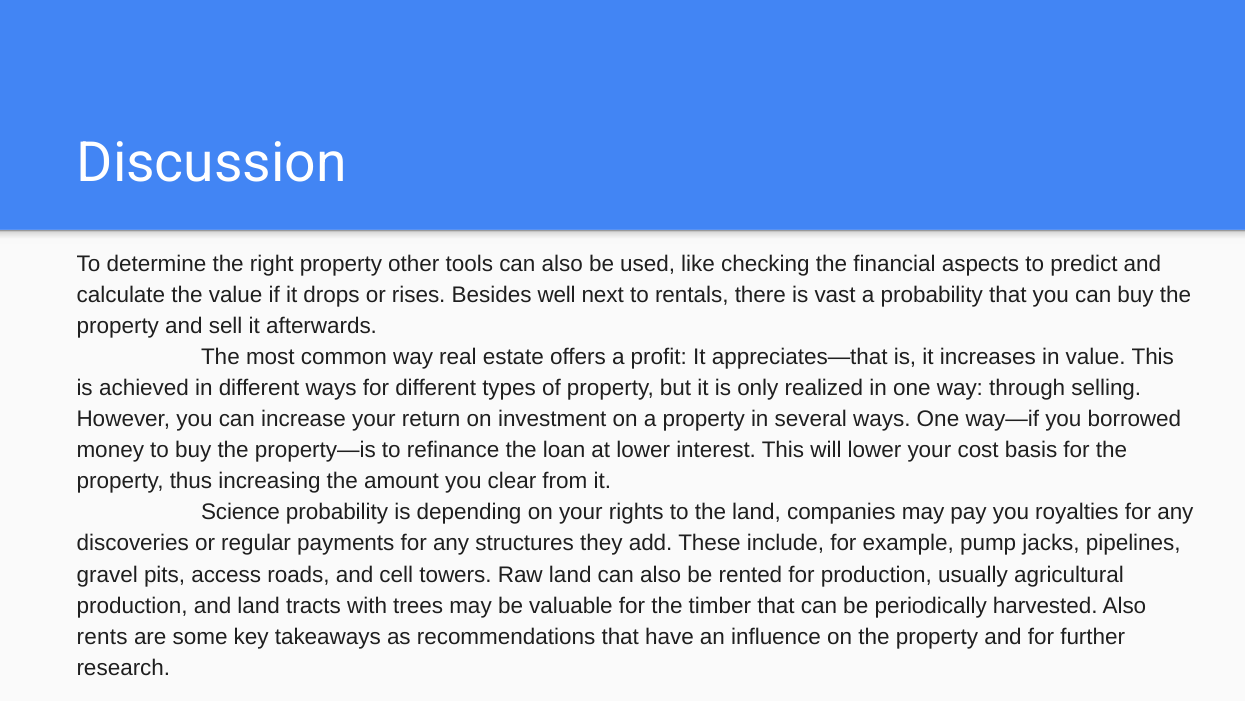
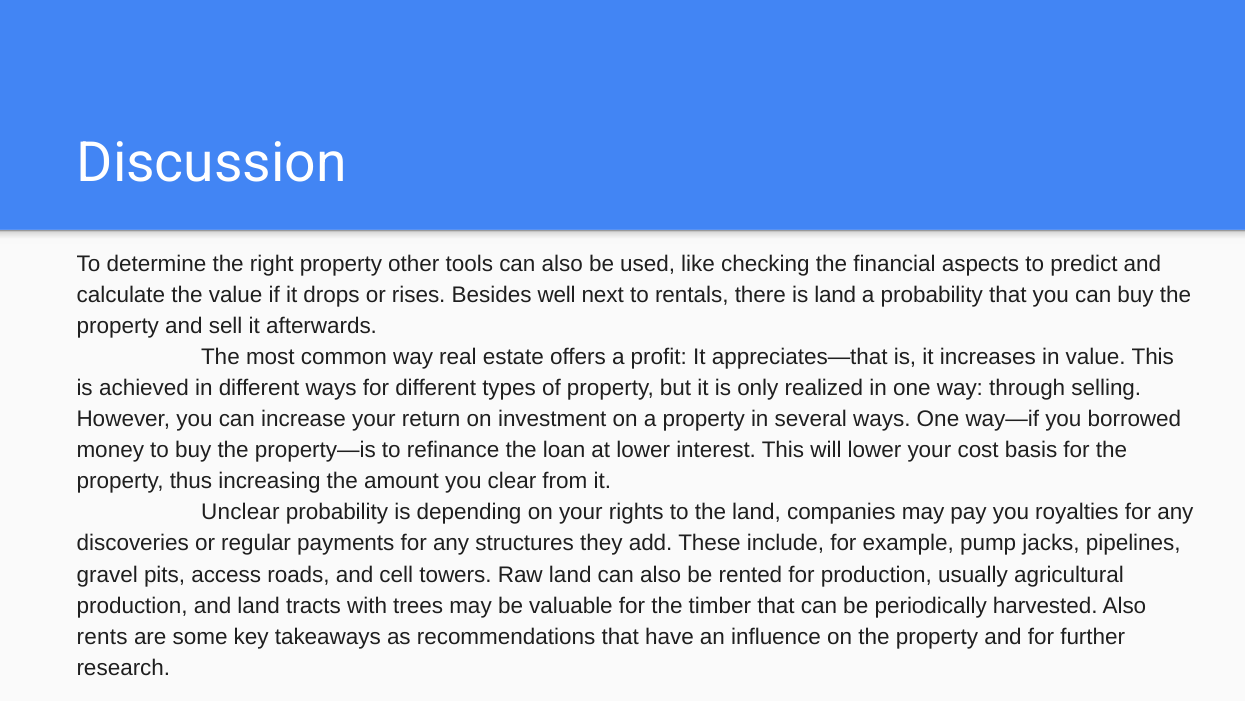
is vast: vast -> land
Science: Science -> Unclear
